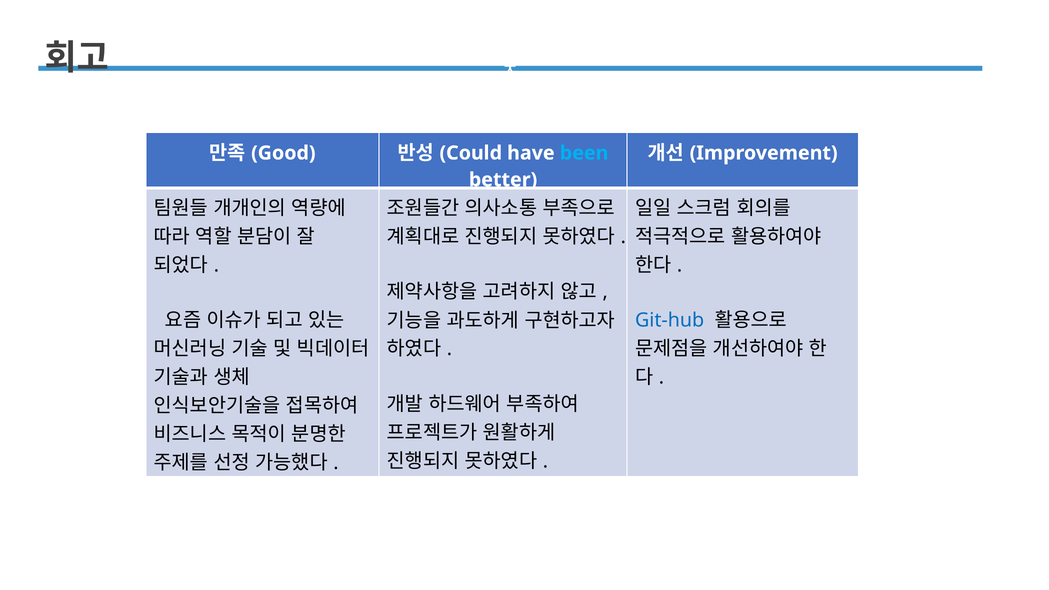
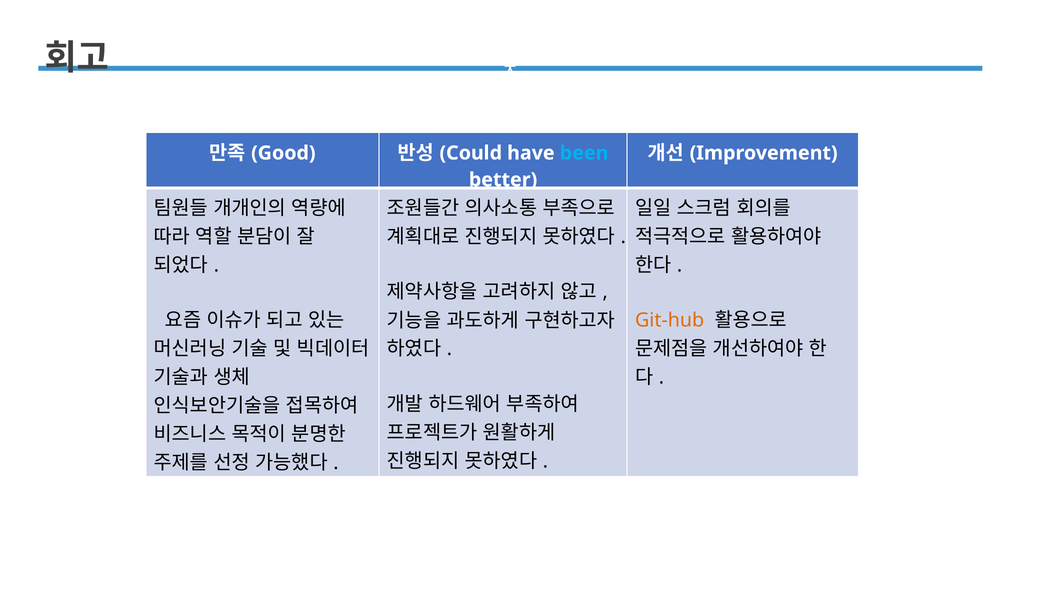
Git-hub colour: blue -> orange
